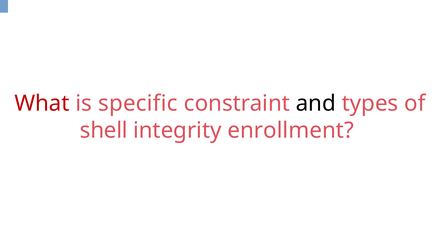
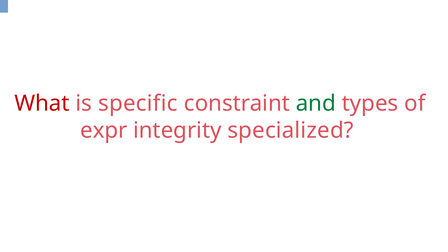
and colour: black -> green
shell: shell -> expr
enrollment: enrollment -> specialized
